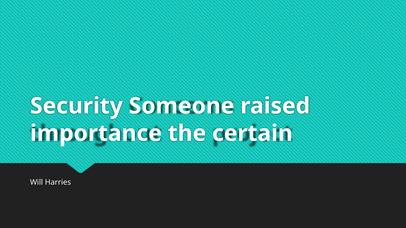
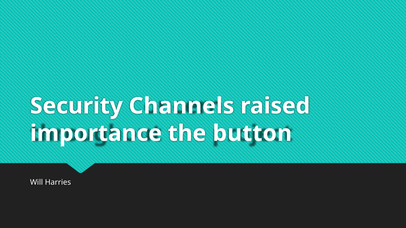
Someone: Someone -> Channels
certain: certain -> button
